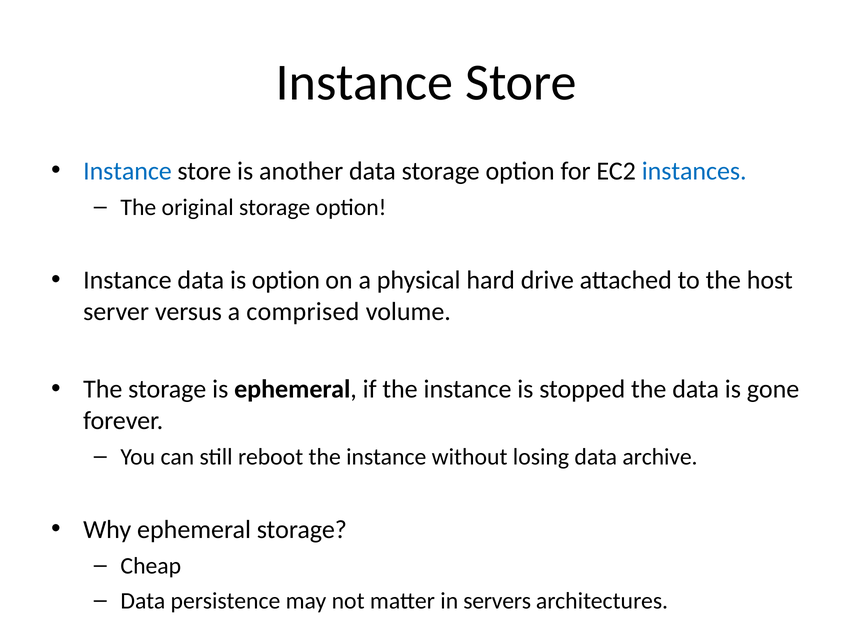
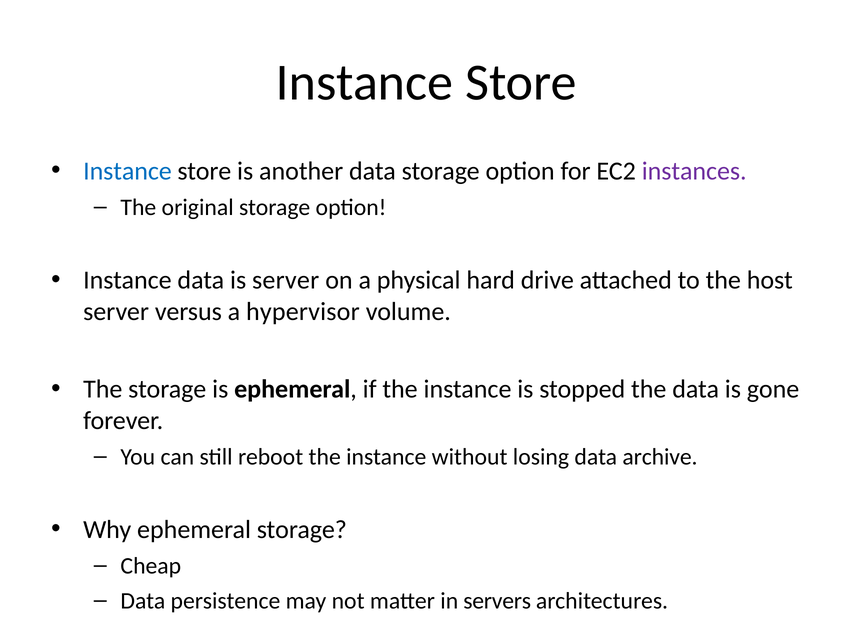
instances colour: blue -> purple
is option: option -> server
comprised: comprised -> hypervisor
